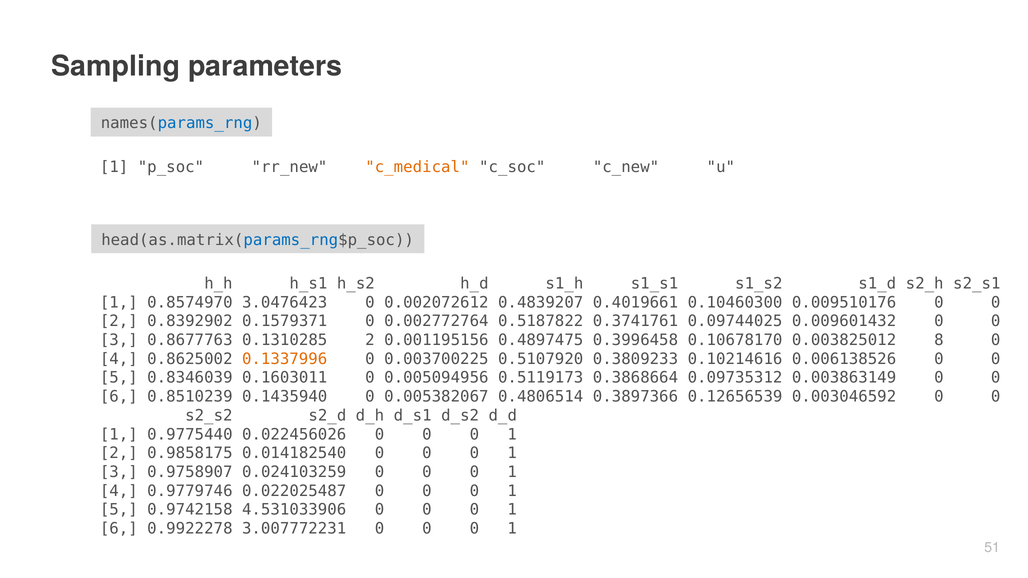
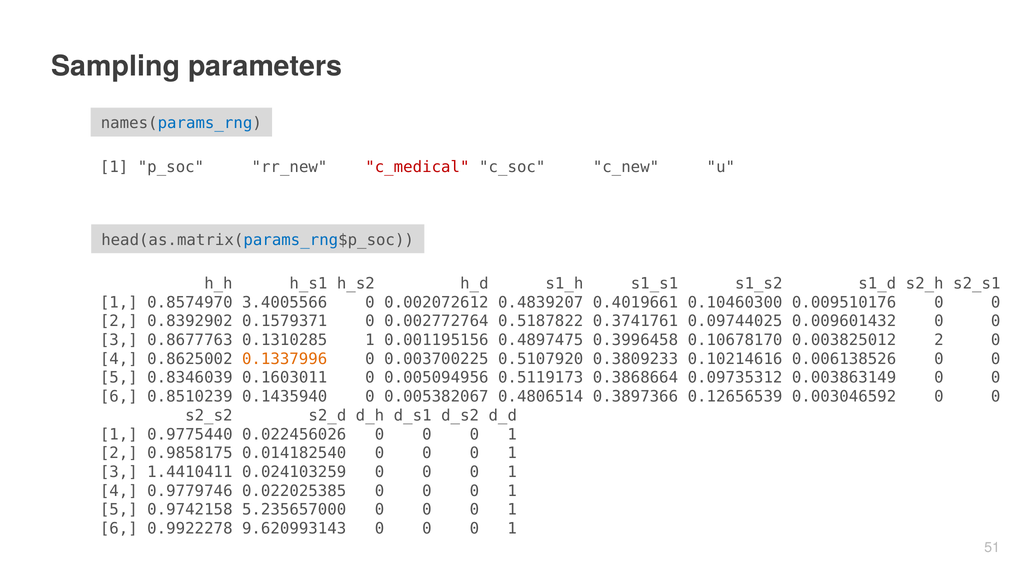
c_medical colour: orange -> red
3.0476423: 3.0476423 -> 3.4005566
0.1310285 2: 2 -> 1
0.003825012 8: 8 -> 2
0.9758907: 0.9758907 -> 1.4410411
0.022025487: 0.022025487 -> 0.022025385
4.531033906: 4.531033906 -> 5.235657000
3.007772231: 3.007772231 -> 9.620993143
